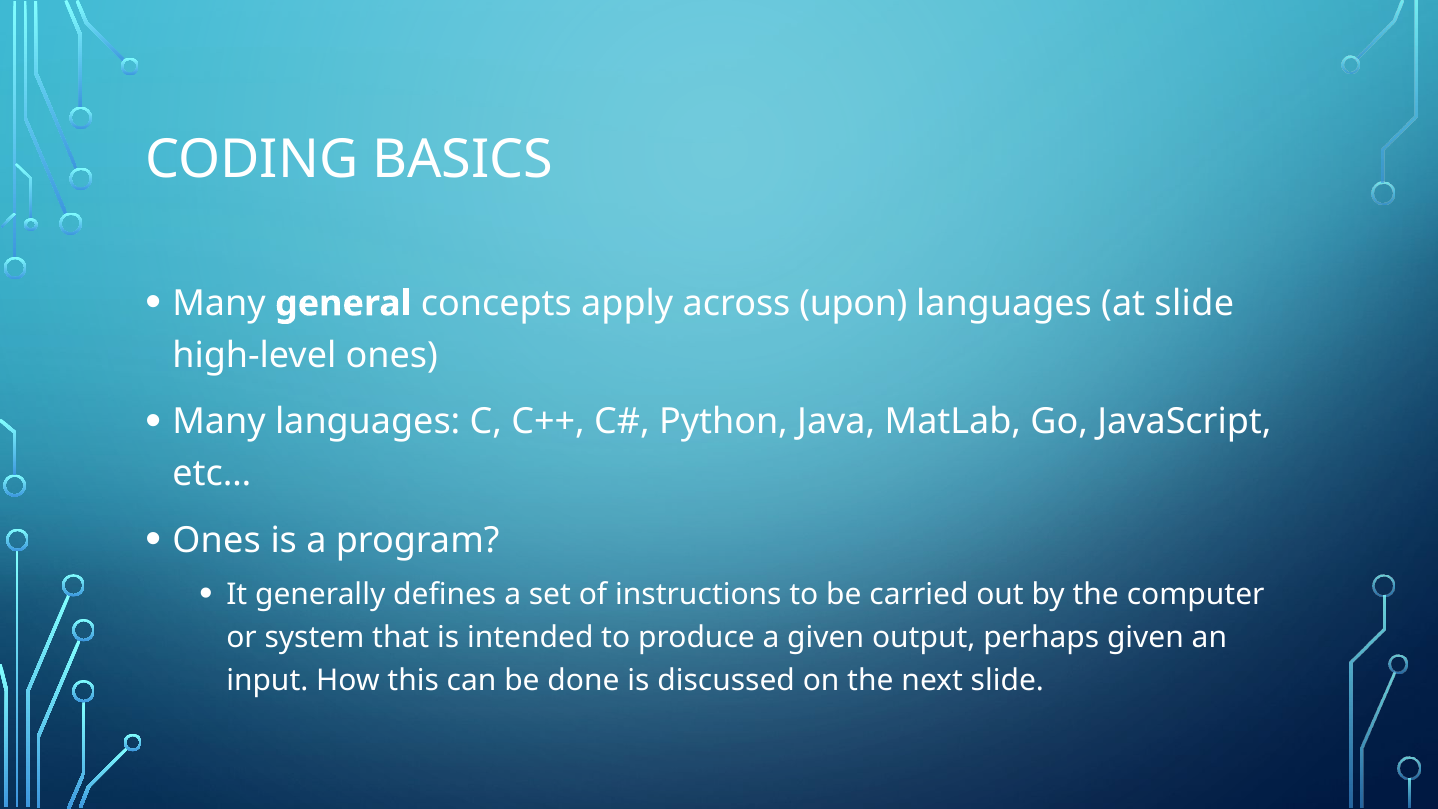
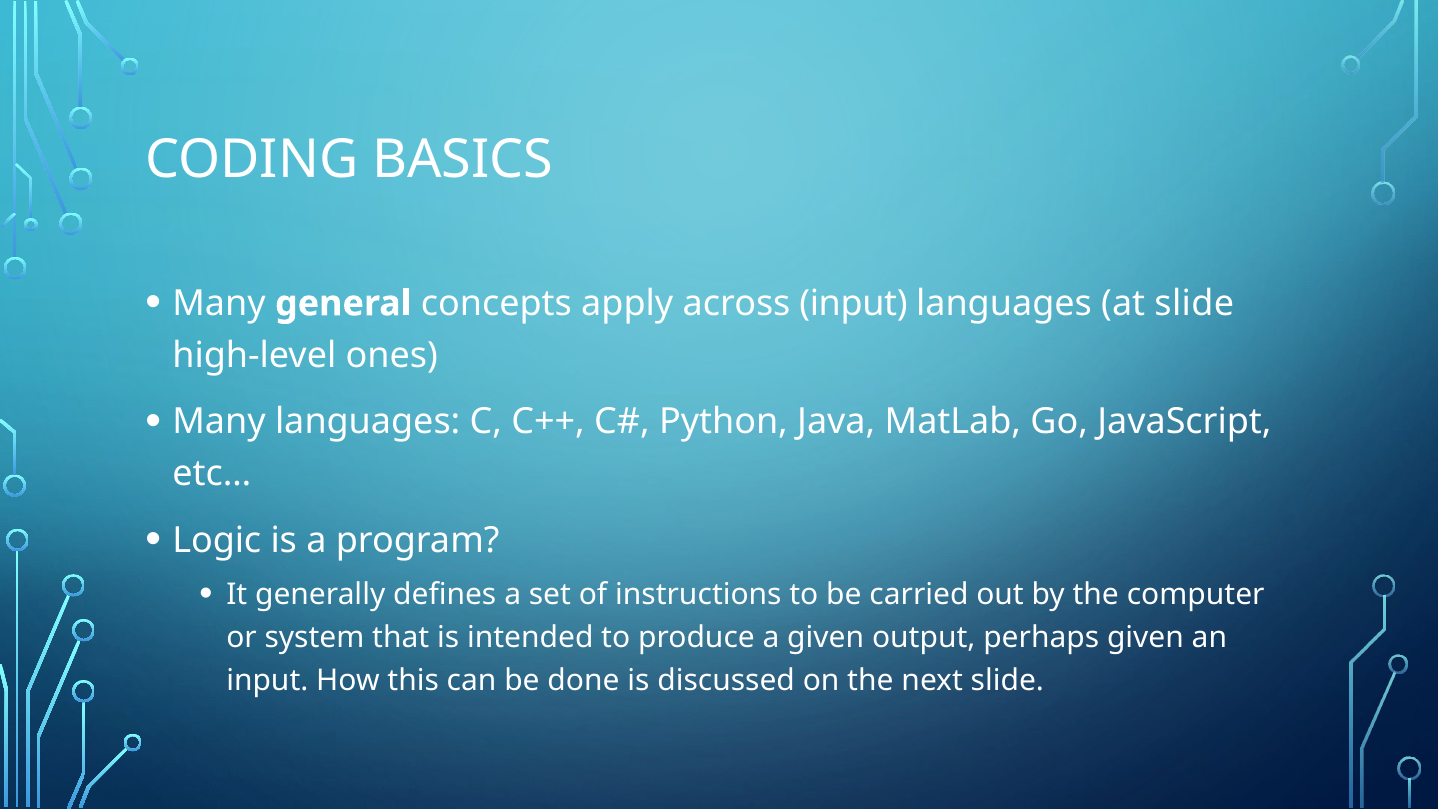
across upon: upon -> input
Ones at (217, 540): Ones -> Logic
